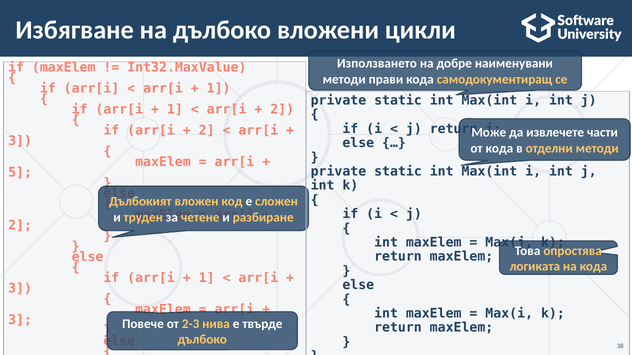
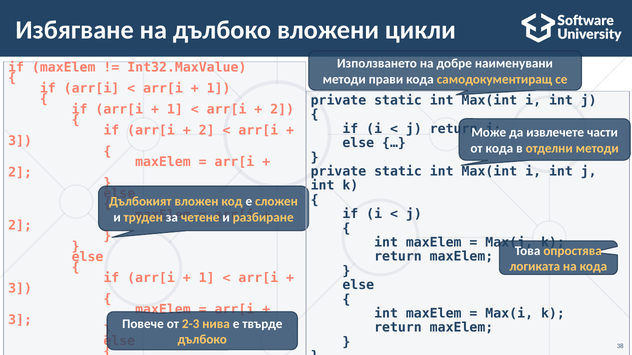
5 at (20, 173): 5 -> 2
